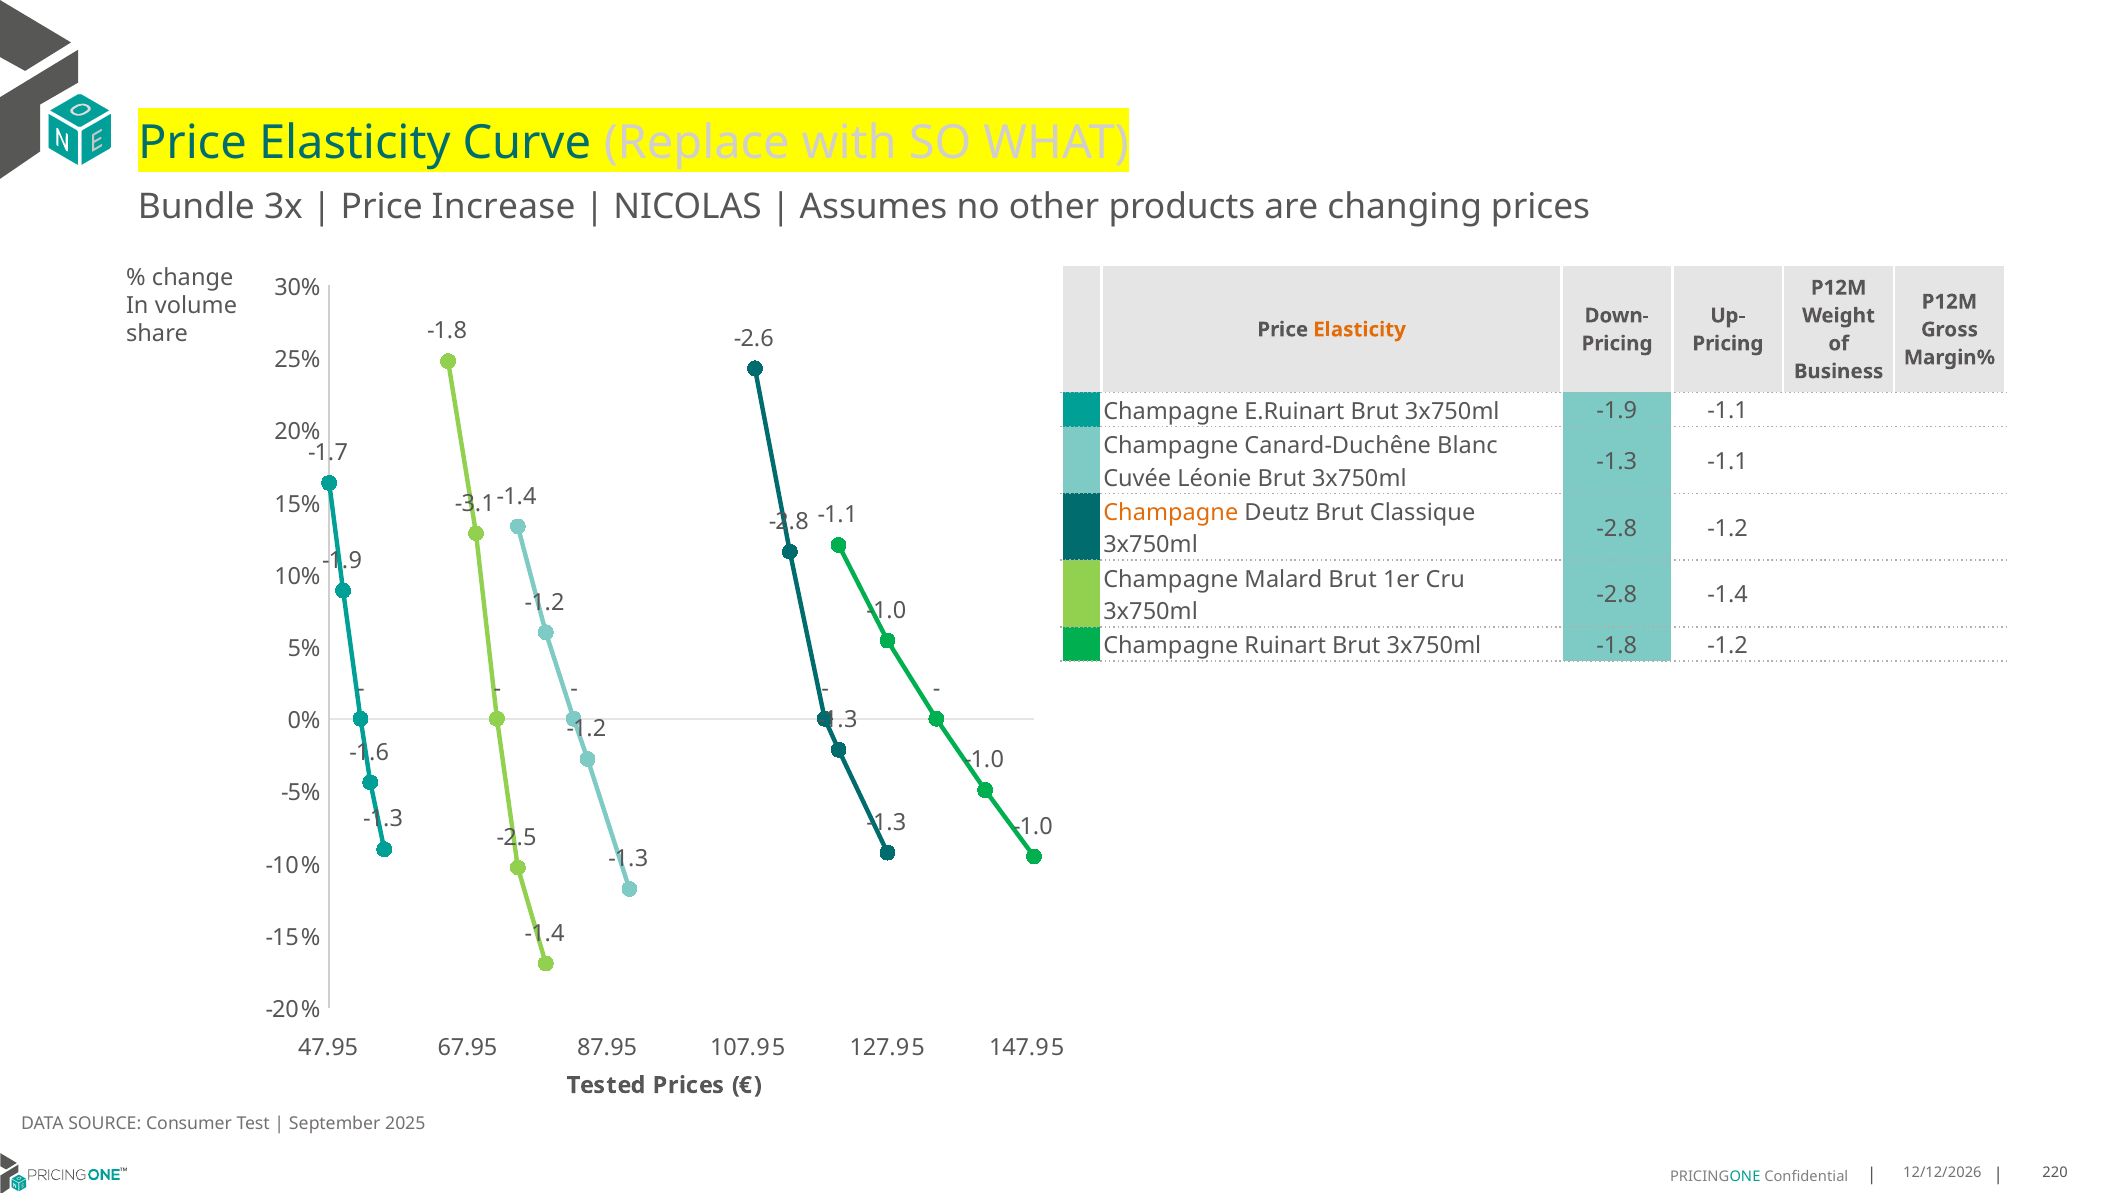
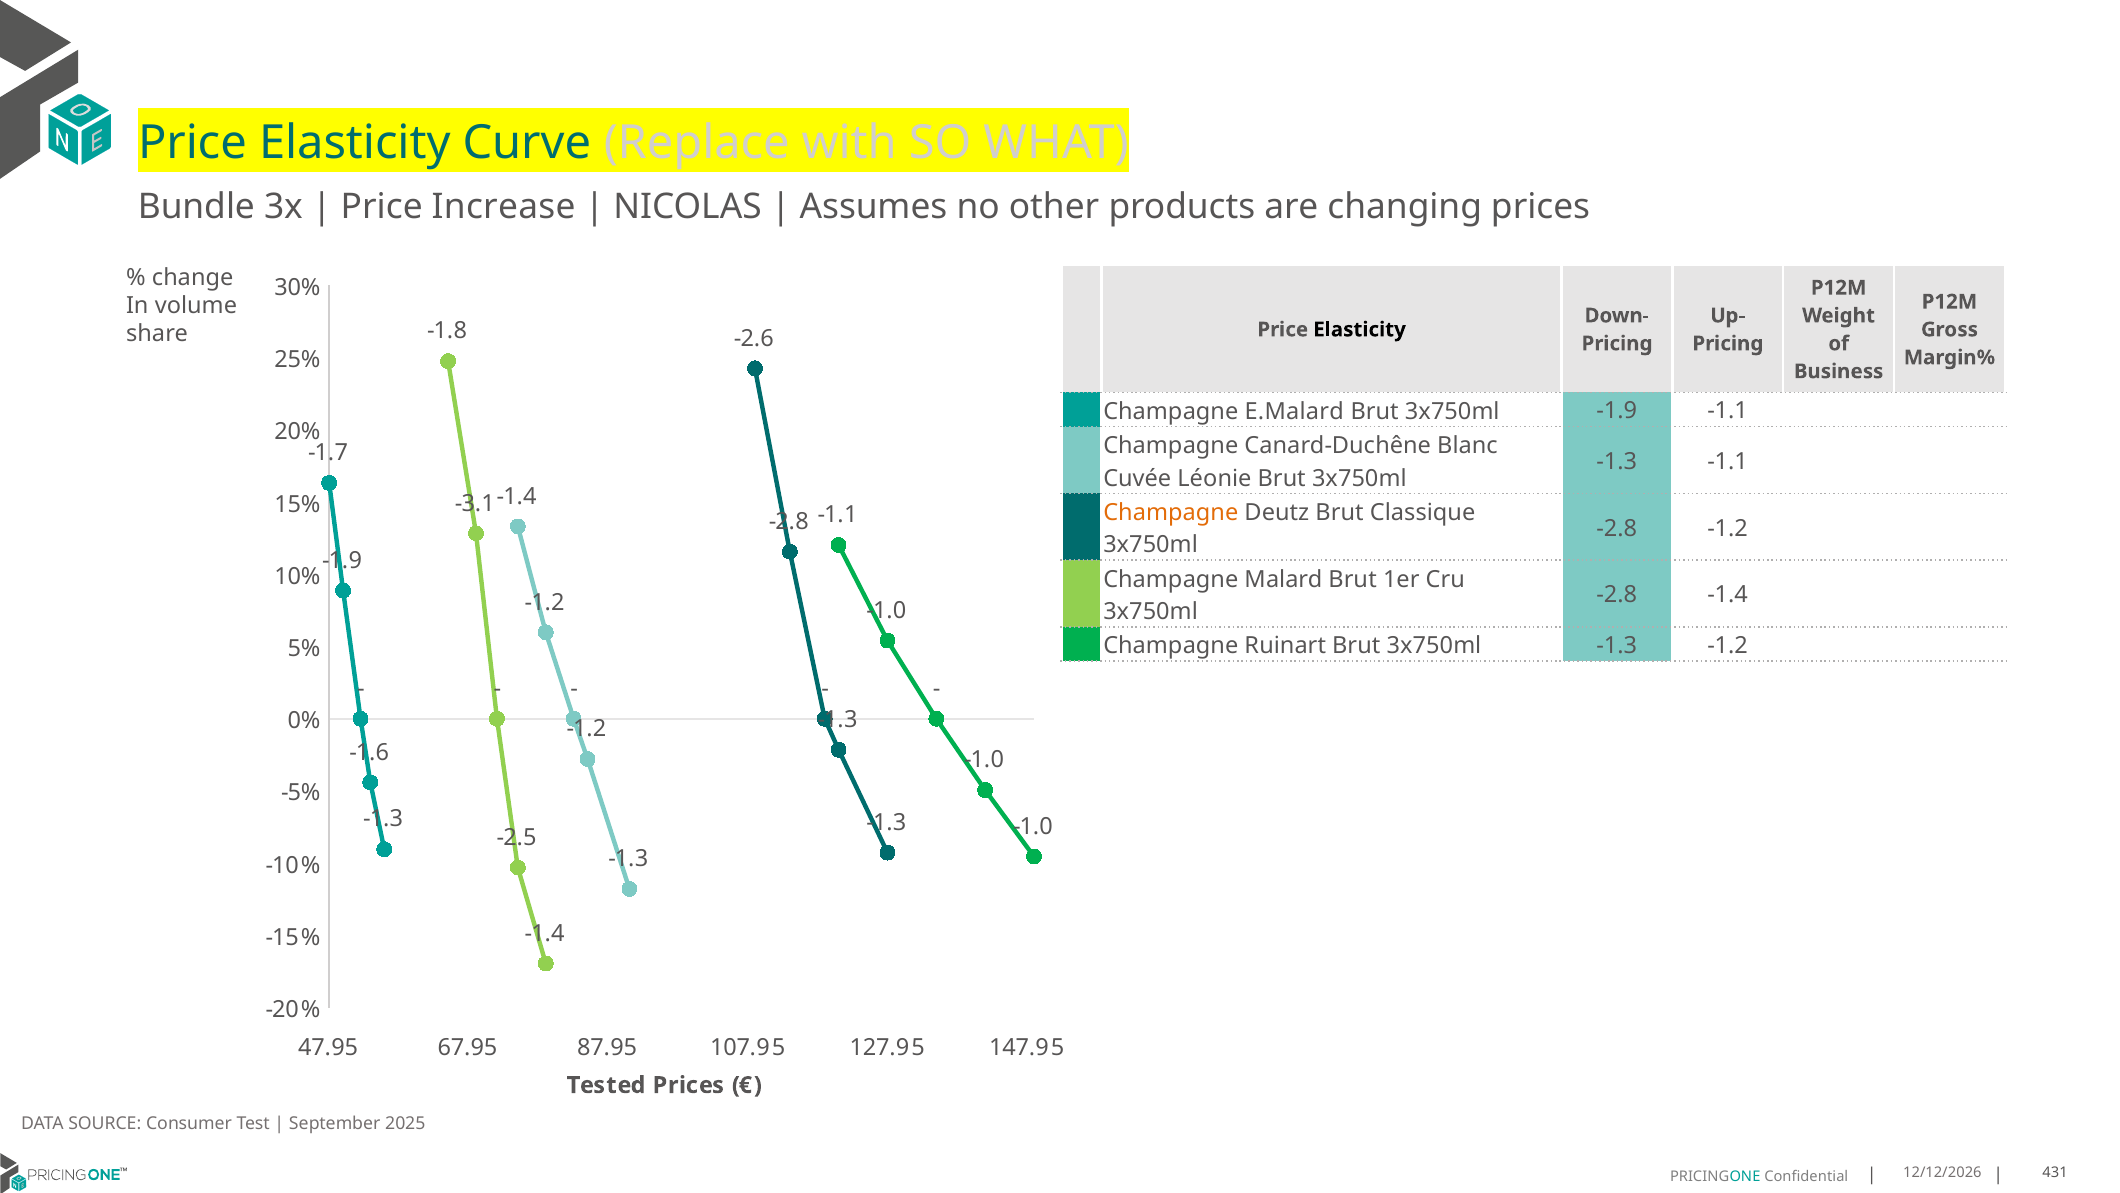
Elasticity at (1360, 329) colour: orange -> black
E.Ruinart: E.Ruinart -> E.Malard
Ruinart Brut 3x750ml -1.8: -1.8 -> -1.3
220: 220 -> 431
